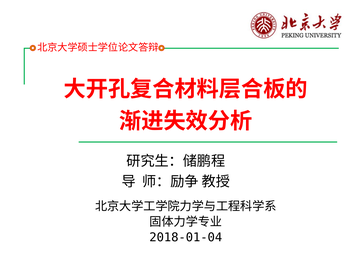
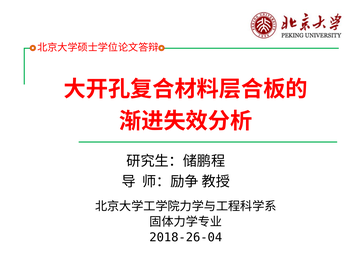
2018-01-04: 2018-01-04 -> 2018-26-04
